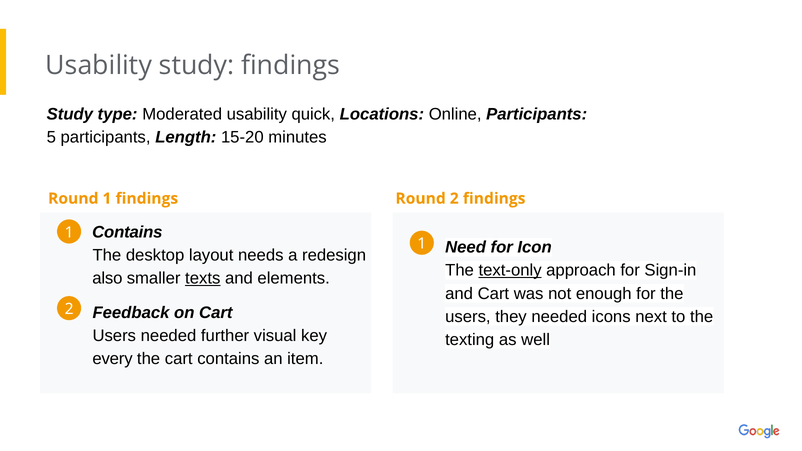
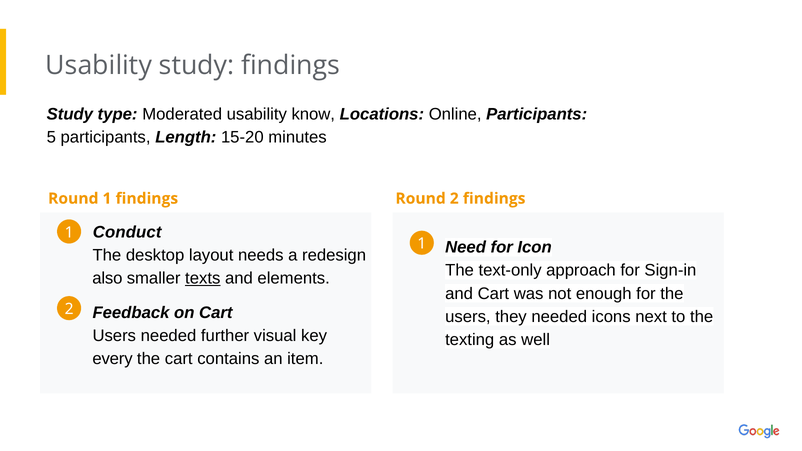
quick: quick -> know
Contains at (127, 232): Contains -> Conduct
text-only underline: present -> none
